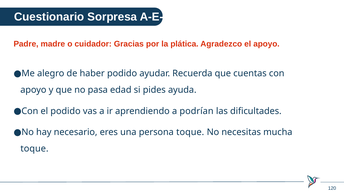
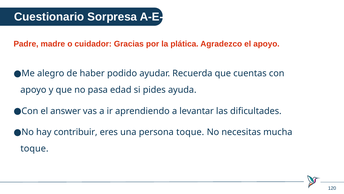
el podido: podido -> answer
podrían: podrían -> levantar
necesario: necesario -> contribuir
